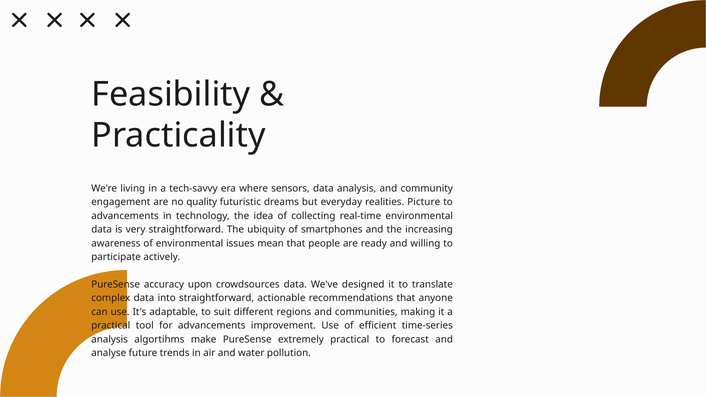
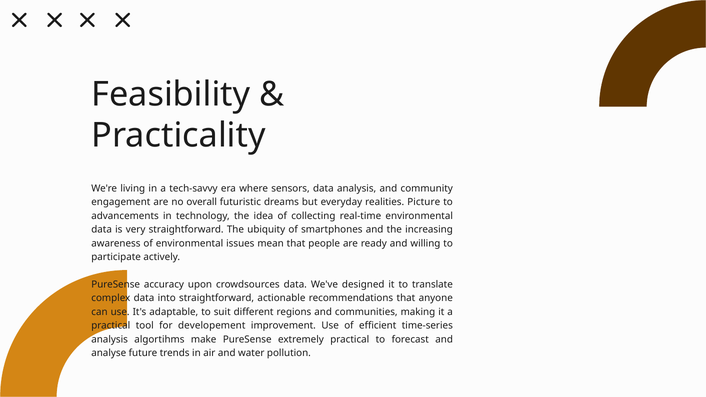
quality: quality -> overall
for advancements: advancements -> developement
